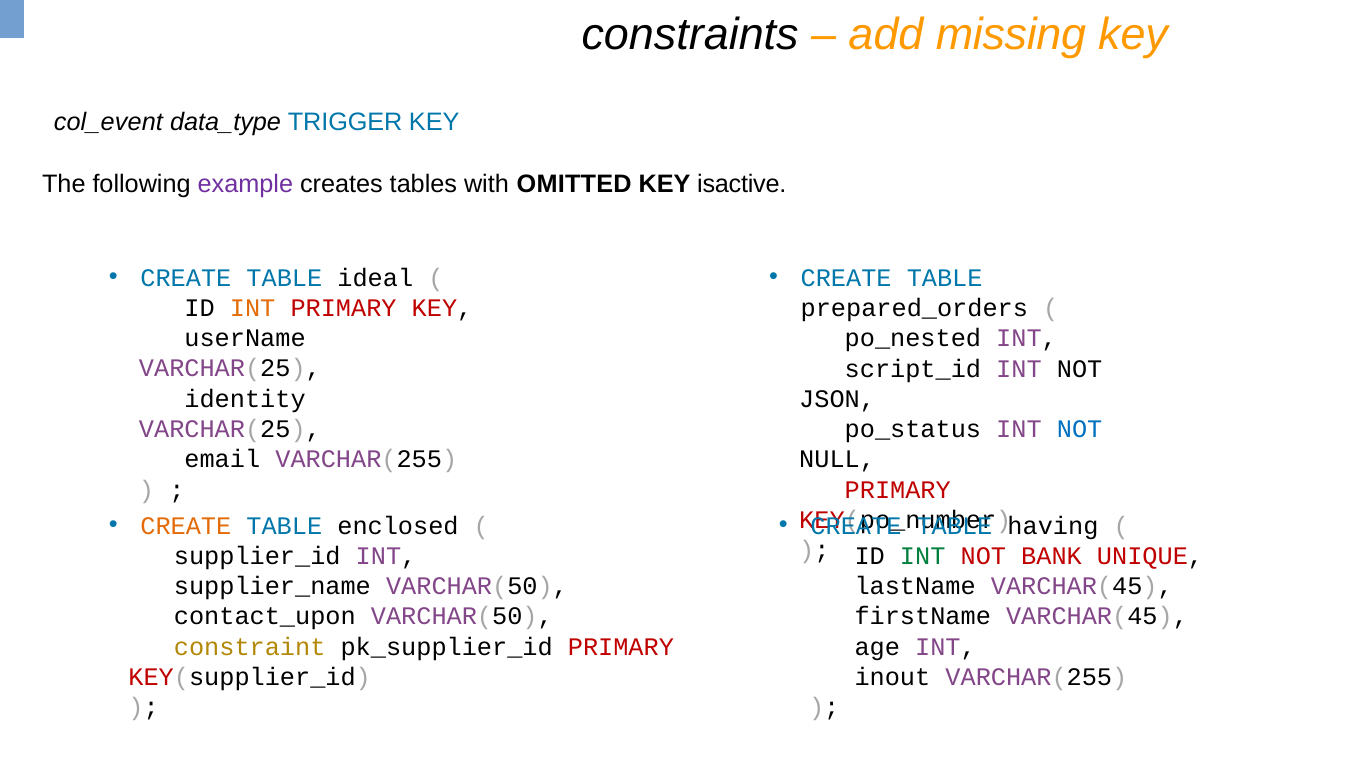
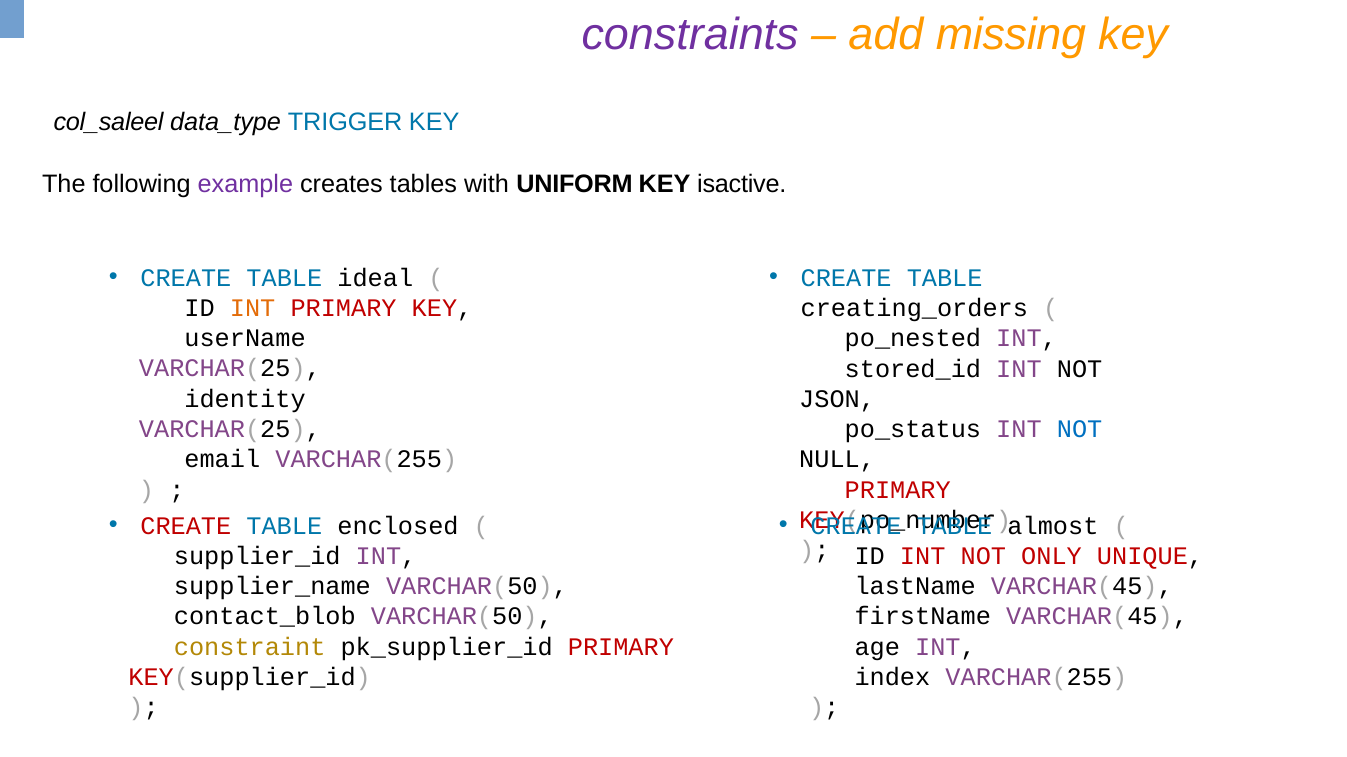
constraints colour: black -> purple
col_event: col_event -> col_saleel
OMITTED: OMITTED -> UNIFORM
prepared_orders: prepared_orders -> creating_orders
script_id: script_id -> stored_id
CREATE at (186, 526) colour: orange -> red
having: having -> almost
INT at (923, 557) colour: green -> red
BANK: BANK -> ONLY
contact_upon: contact_upon -> contact_blob
inout: inout -> index
